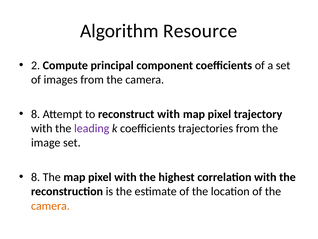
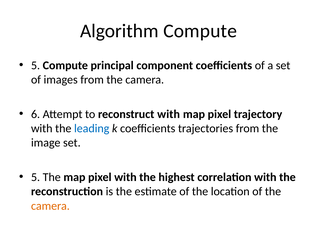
Algorithm Resource: Resource -> Compute
2 at (36, 65): 2 -> 5
8 at (36, 114): 8 -> 6
leading colour: purple -> blue
8 at (36, 177): 8 -> 5
